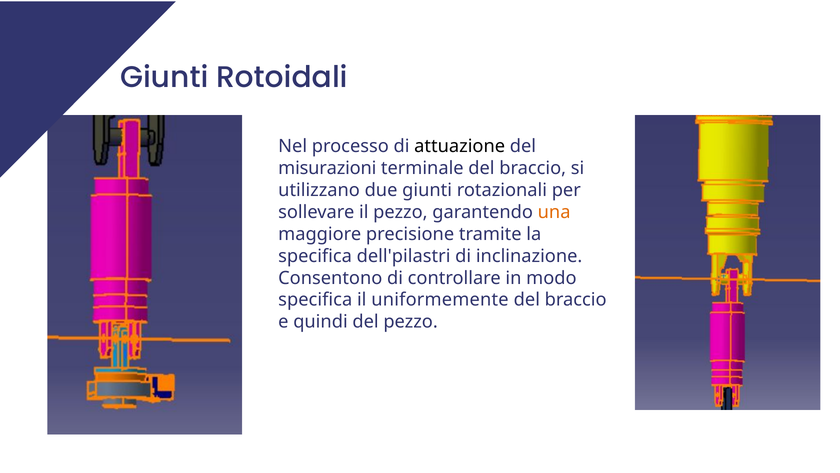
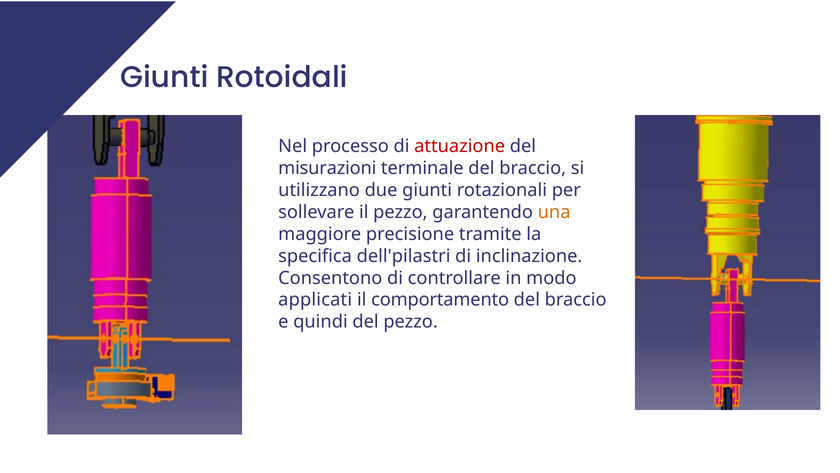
attuazione colour: black -> red
specifica at (315, 300): specifica -> applicati
uniformemente: uniformemente -> comportamento
